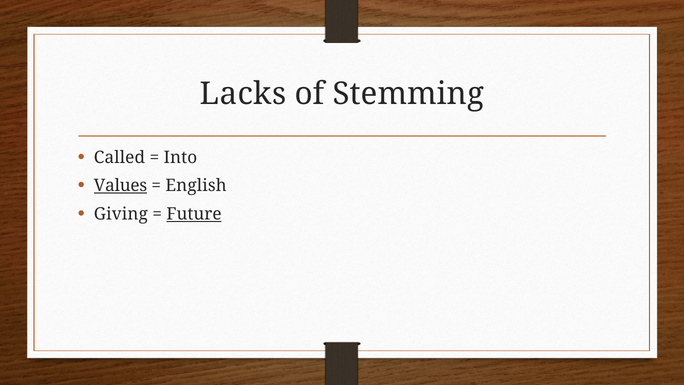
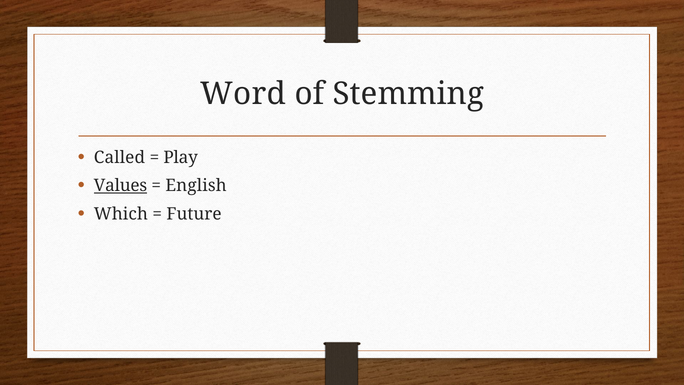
Lacks: Lacks -> Word
Into: Into -> Play
Giving: Giving -> Which
Future underline: present -> none
